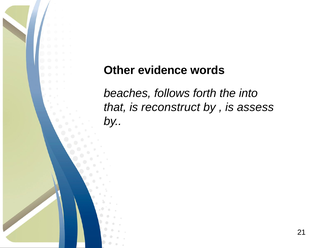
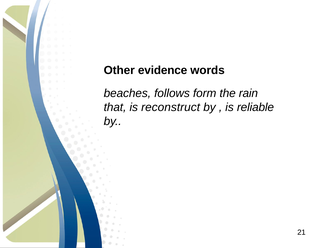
forth: forth -> form
into: into -> rain
assess: assess -> reliable
